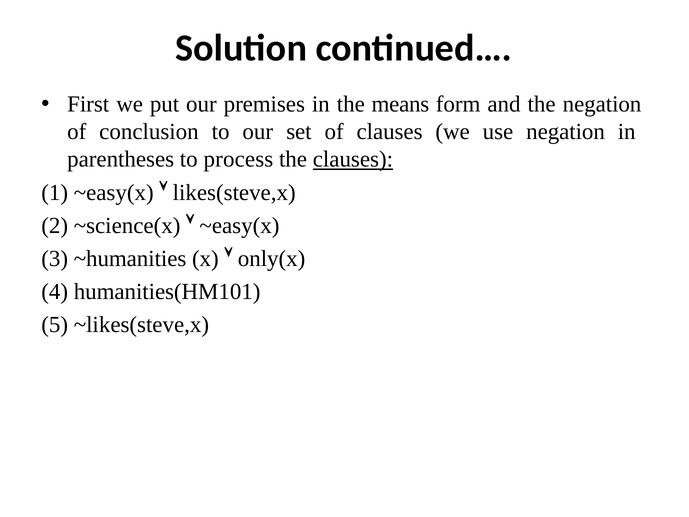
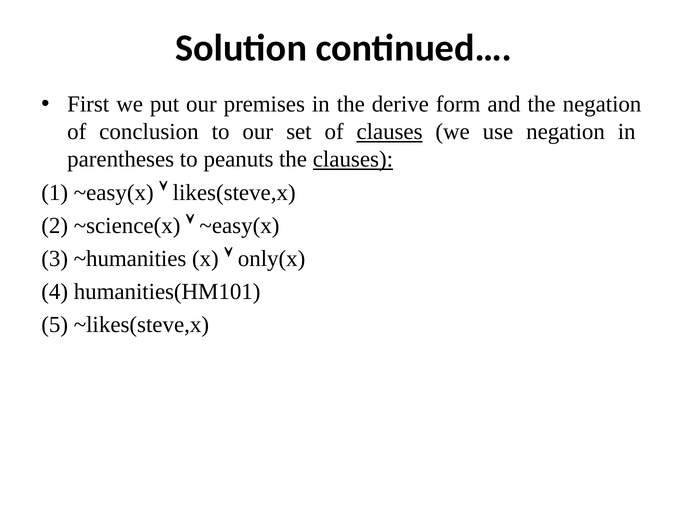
means: means -> derive
clauses at (390, 132) underline: none -> present
process: process -> peanuts
